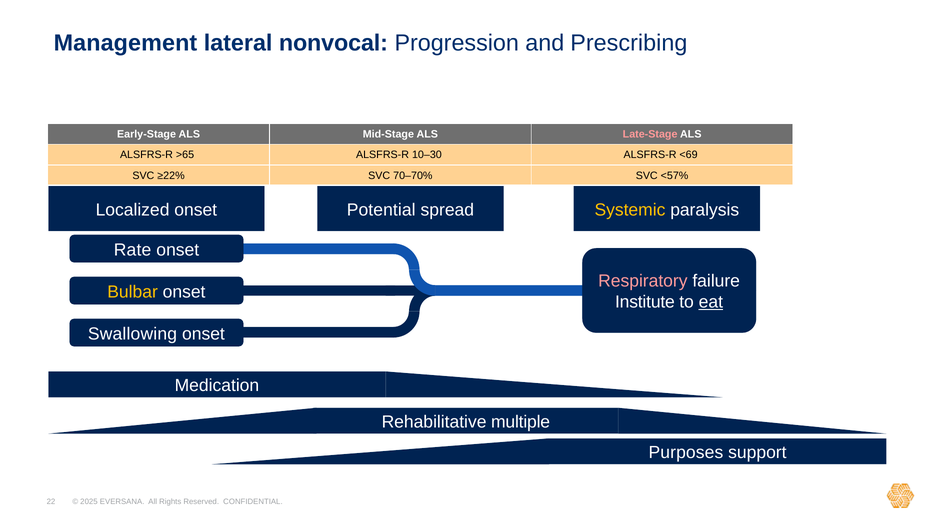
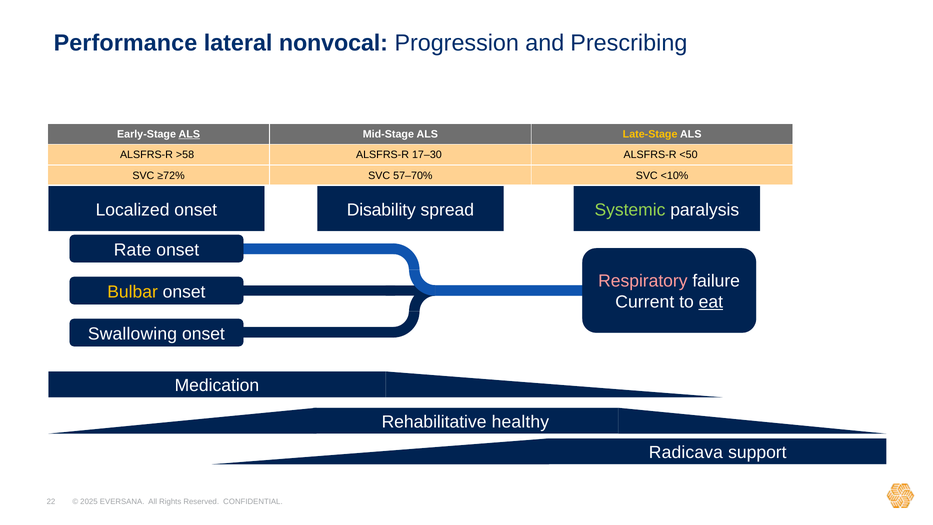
Management: Management -> Performance
ALS at (189, 134) underline: none -> present
Late-Stage colour: pink -> yellow
>65: >65 -> >58
10–30: 10–30 -> 17–30
<69: <69 -> <50
≥22%: ≥22% -> ≥72%
70–70%: 70–70% -> 57–70%
<57%: <57% -> <10%
Potential: Potential -> Disability
Systemic colour: yellow -> light green
Institute: Institute -> Current
multiple: multiple -> healthy
Purposes: Purposes -> Radicava
